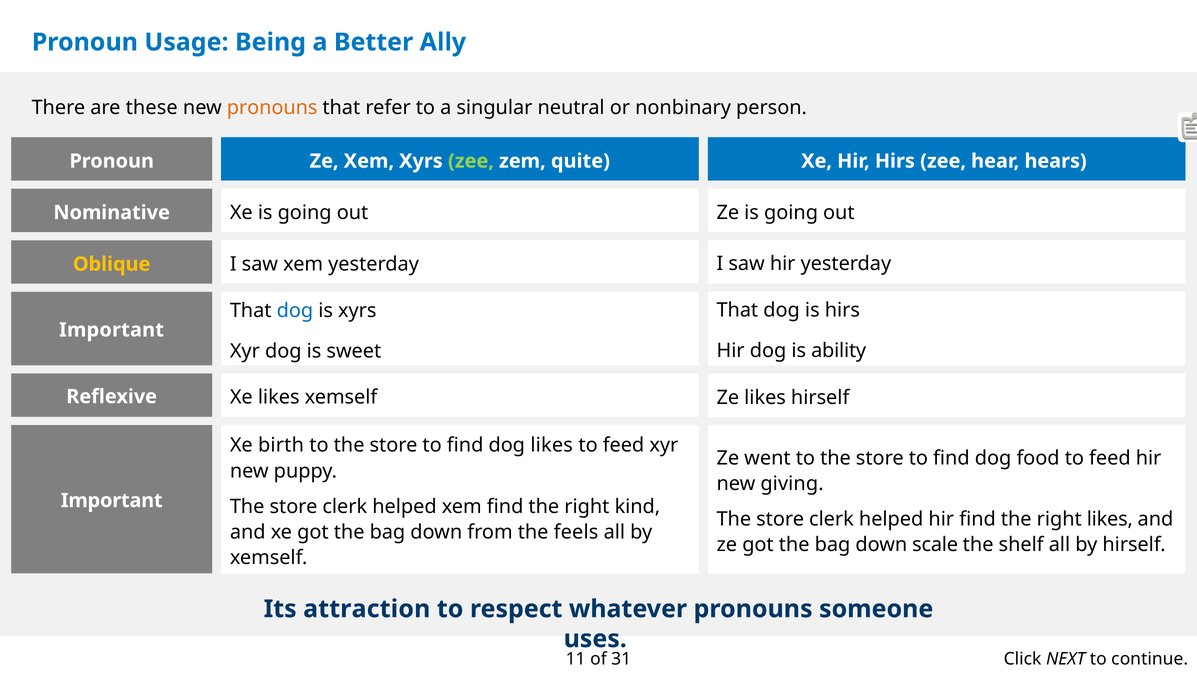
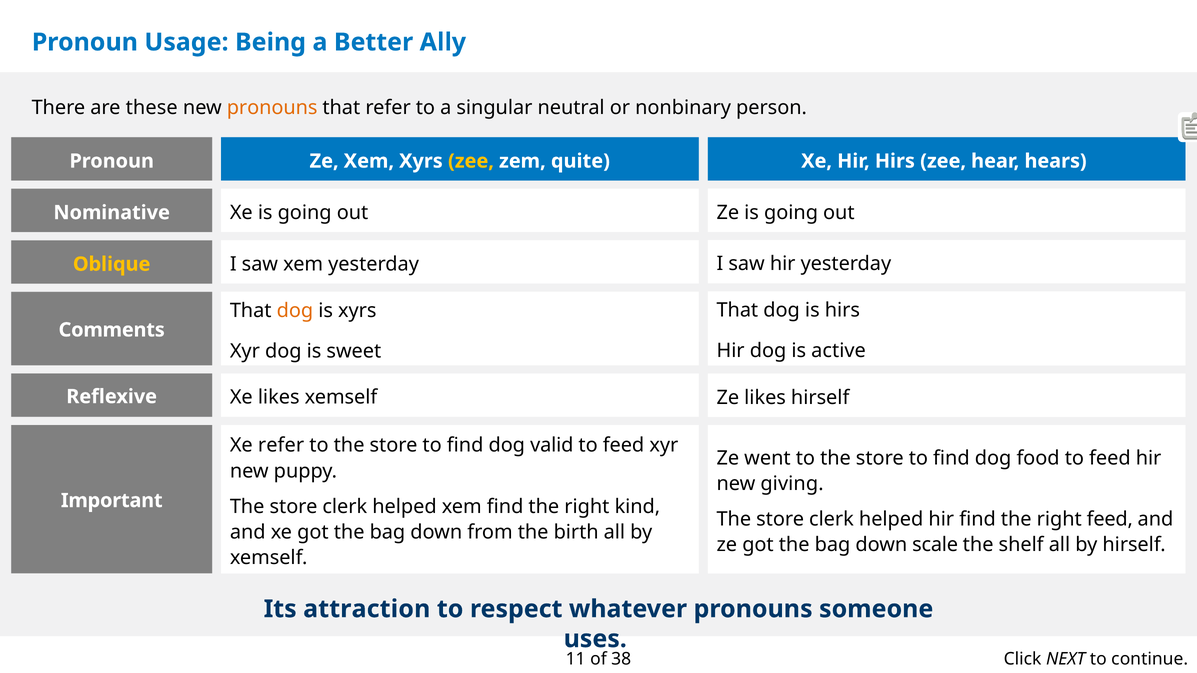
zee at (471, 161) colour: light green -> yellow
dog at (295, 311) colour: blue -> orange
Important at (111, 330): Important -> Comments
ability: ability -> active
Xe birth: birth -> refer
dog likes: likes -> valid
right likes: likes -> feed
feels: feels -> birth
31: 31 -> 38
